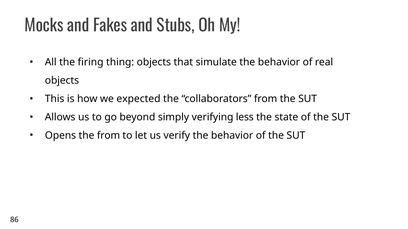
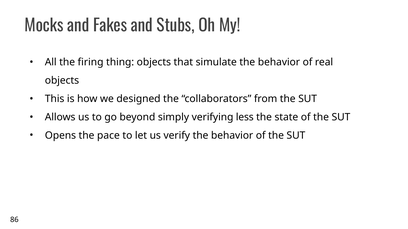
expected: expected -> designed
the from: from -> pace
